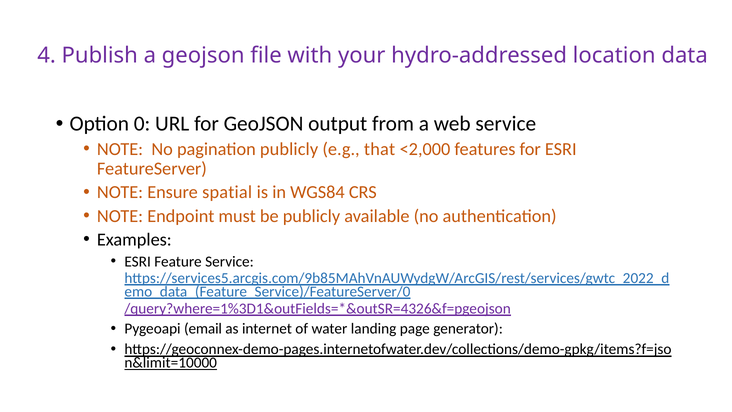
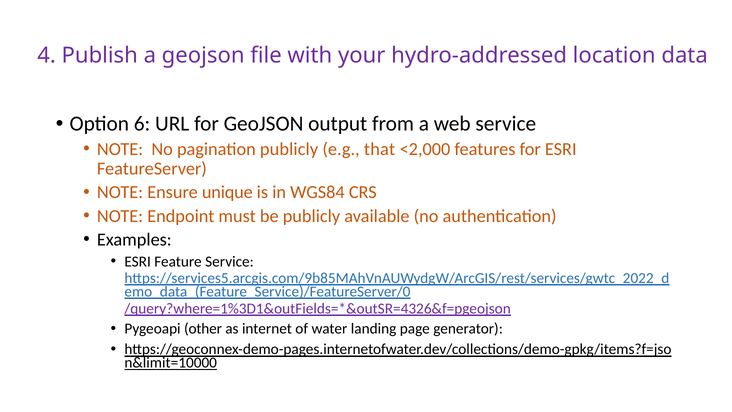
0: 0 -> 6
spatial: spatial -> unique
email: email -> other
